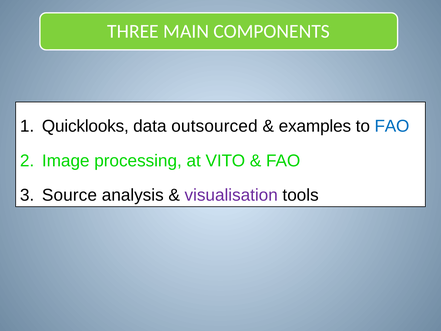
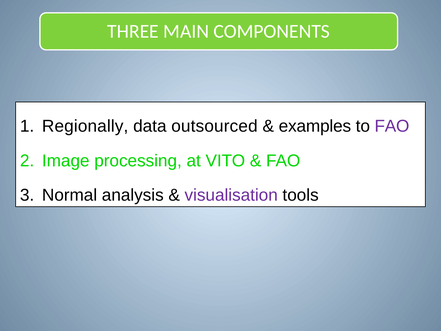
Quicklooks: Quicklooks -> Regionally
FAO at (392, 126) colour: blue -> purple
Source: Source -> Normal
